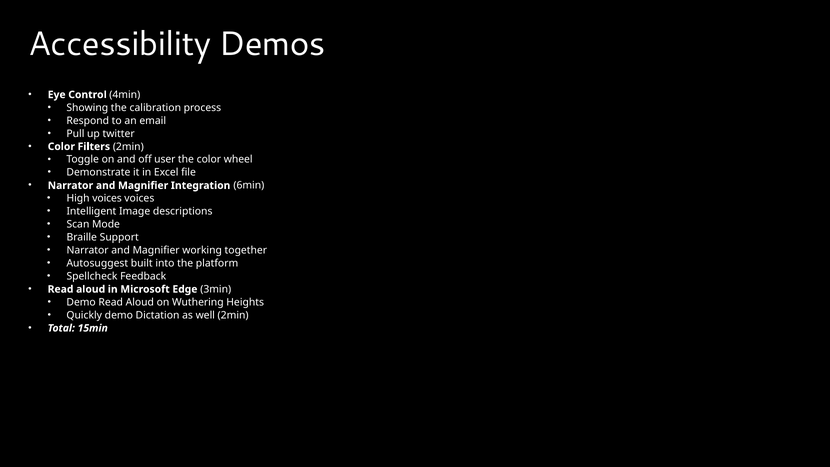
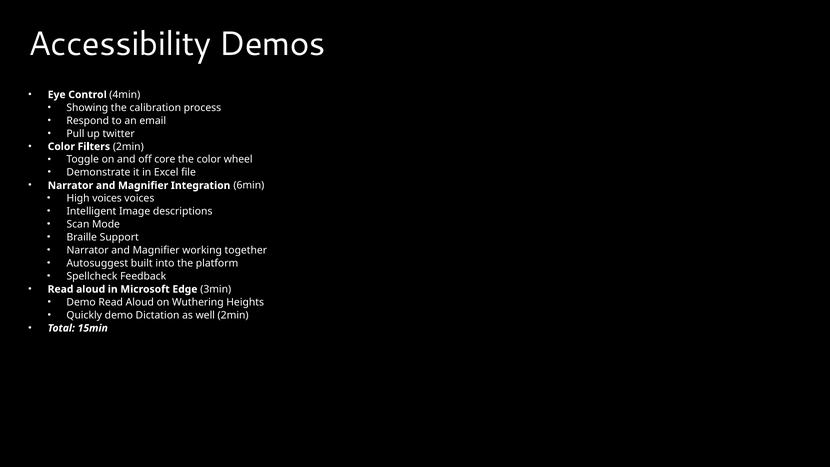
user: user -> core
